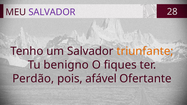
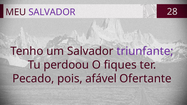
triunfante colour: orange -> purple
benigno: benigno -> perdoou
Perdão: Perdão -> Pecado
